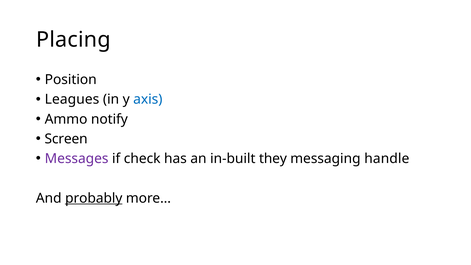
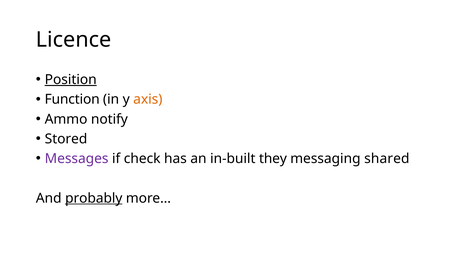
Placing: Placing -> Licence
Position underline: none -> present
Leagues: Leagues -> Function
axis colour: blue -> orange
Screen: Screen -> Stored
handle: handle -> shared
